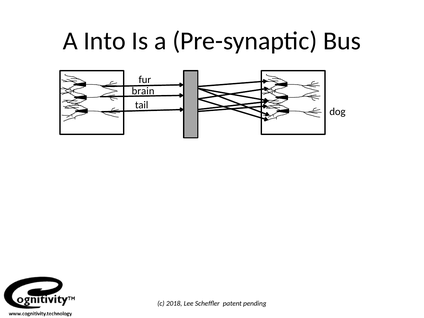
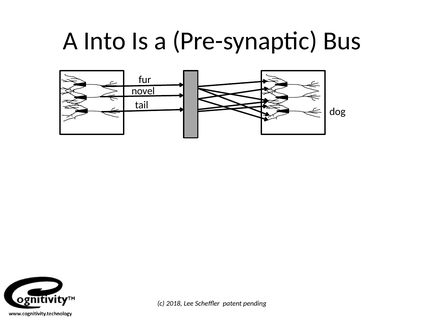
brain: brain -> novel
